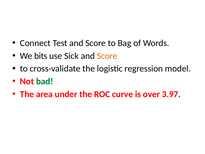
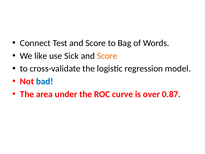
bits: bits -> like
bad colour: green -> blue
3.97: 3.97 -> 0.87
